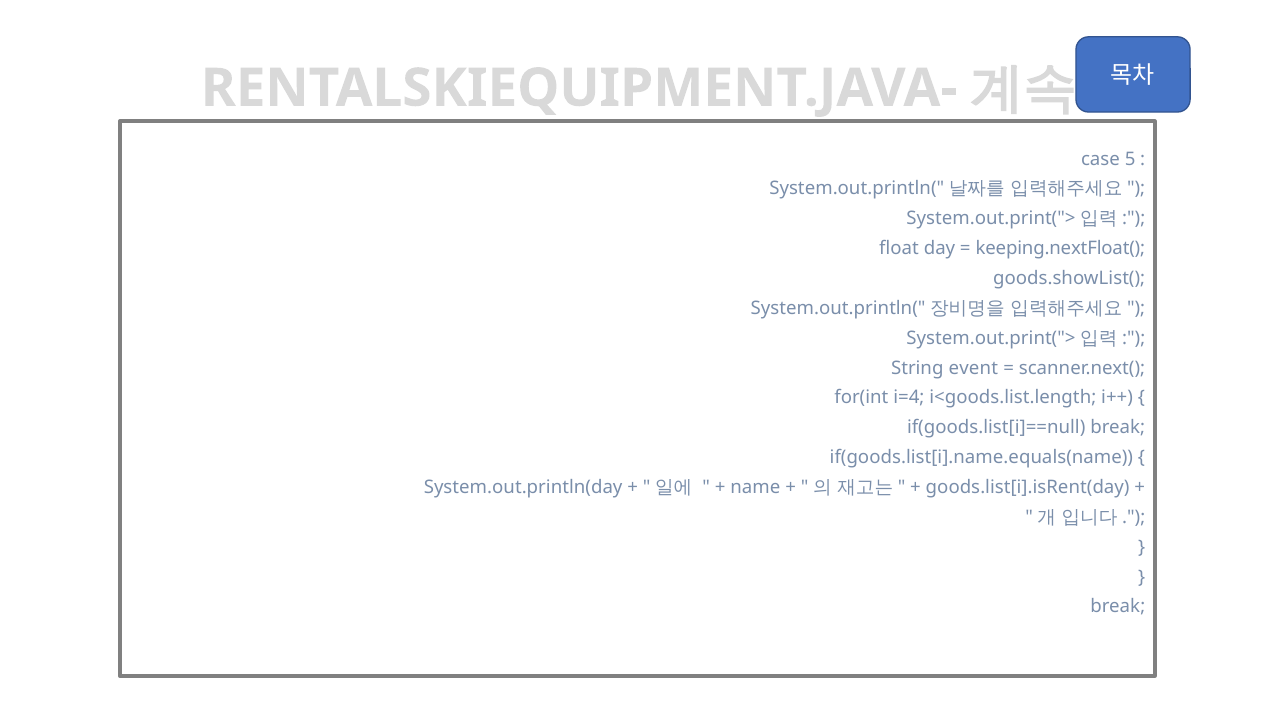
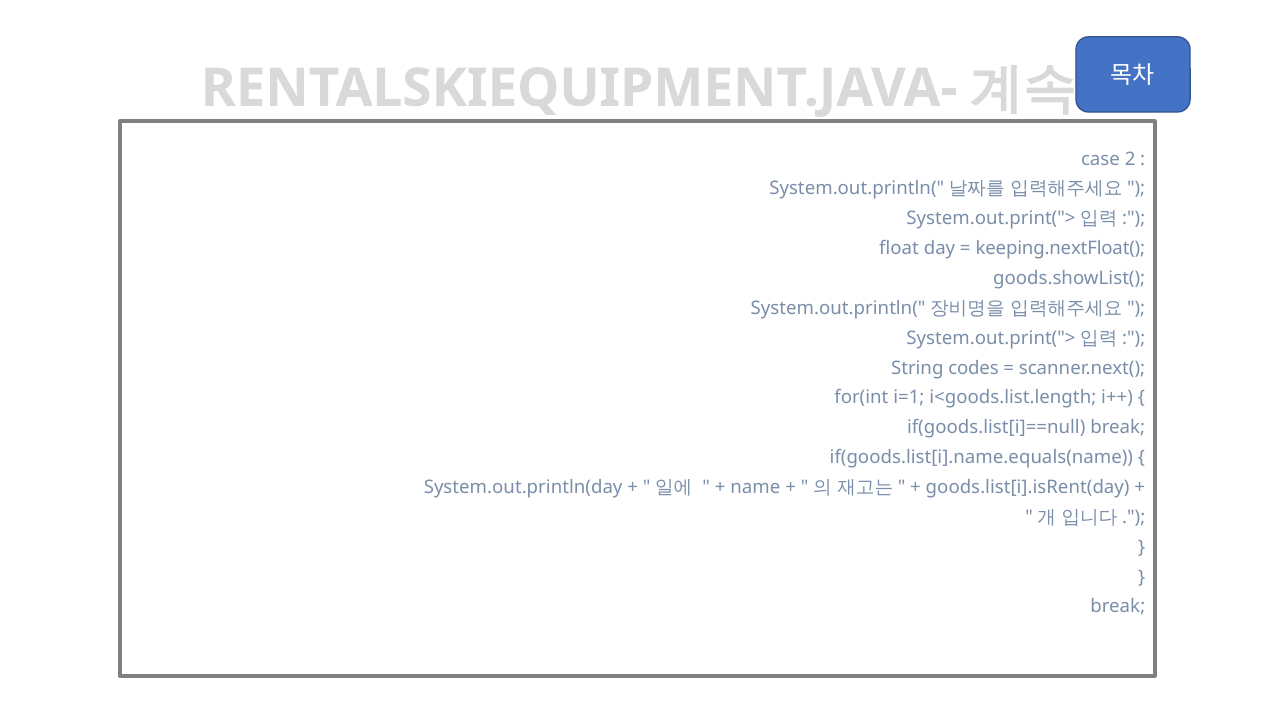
5: 5 -> 2
event: event -> codes
i=4: i=4 -> i=1
